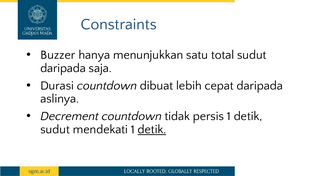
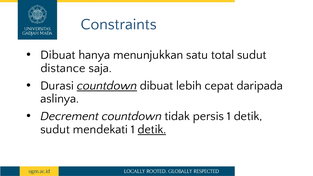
Buzzer at (58, 55): Buzzer -> Dibuat
daripada at (63, 68): daripada -> distance
countdown at (107, 86) underline: none -> present
